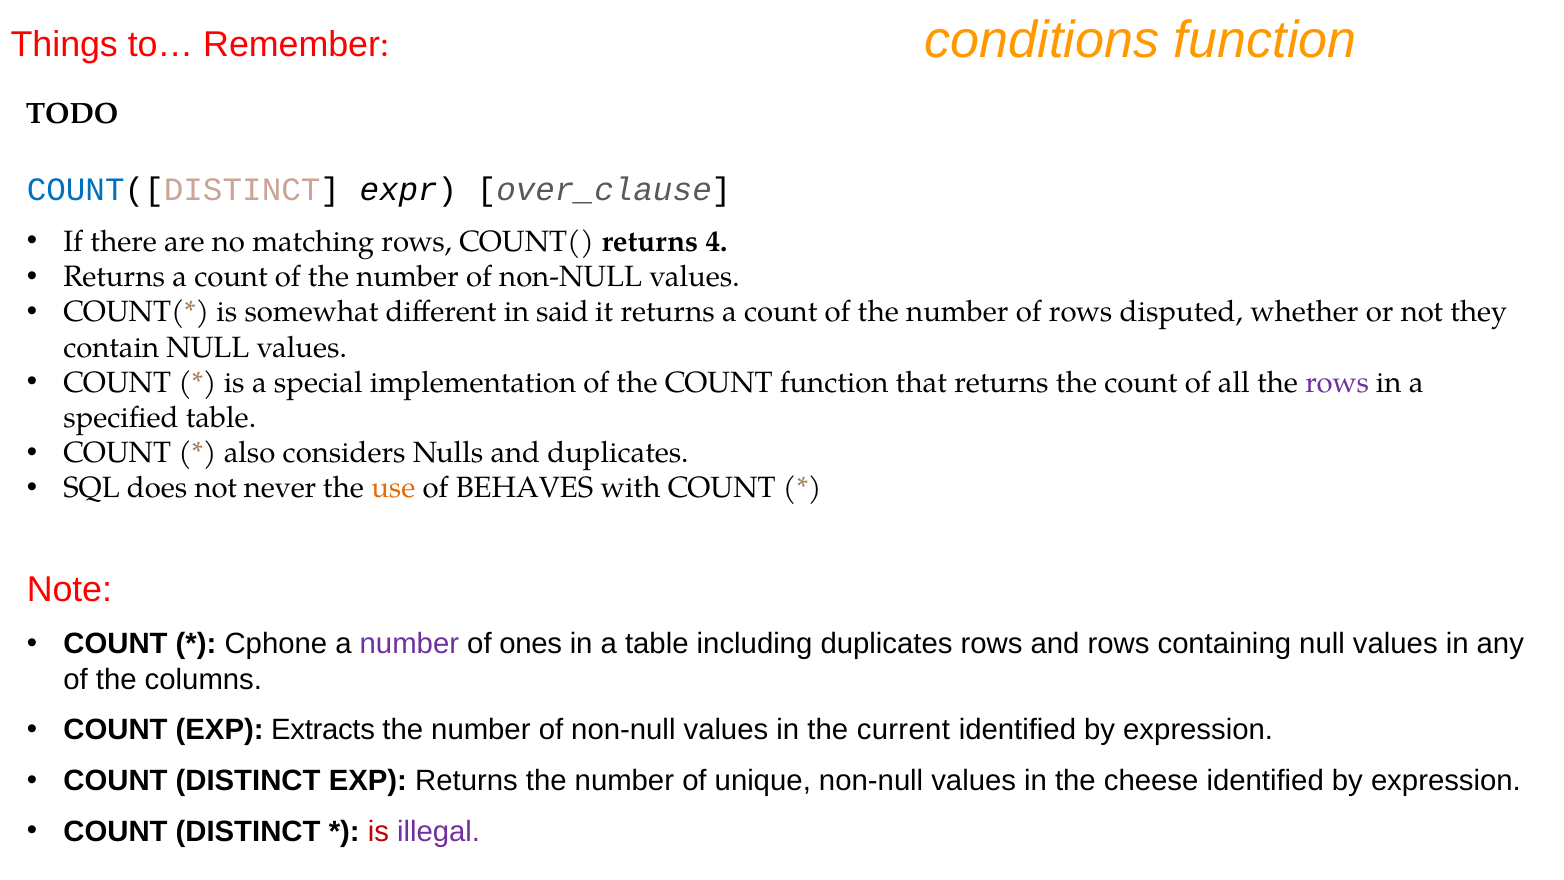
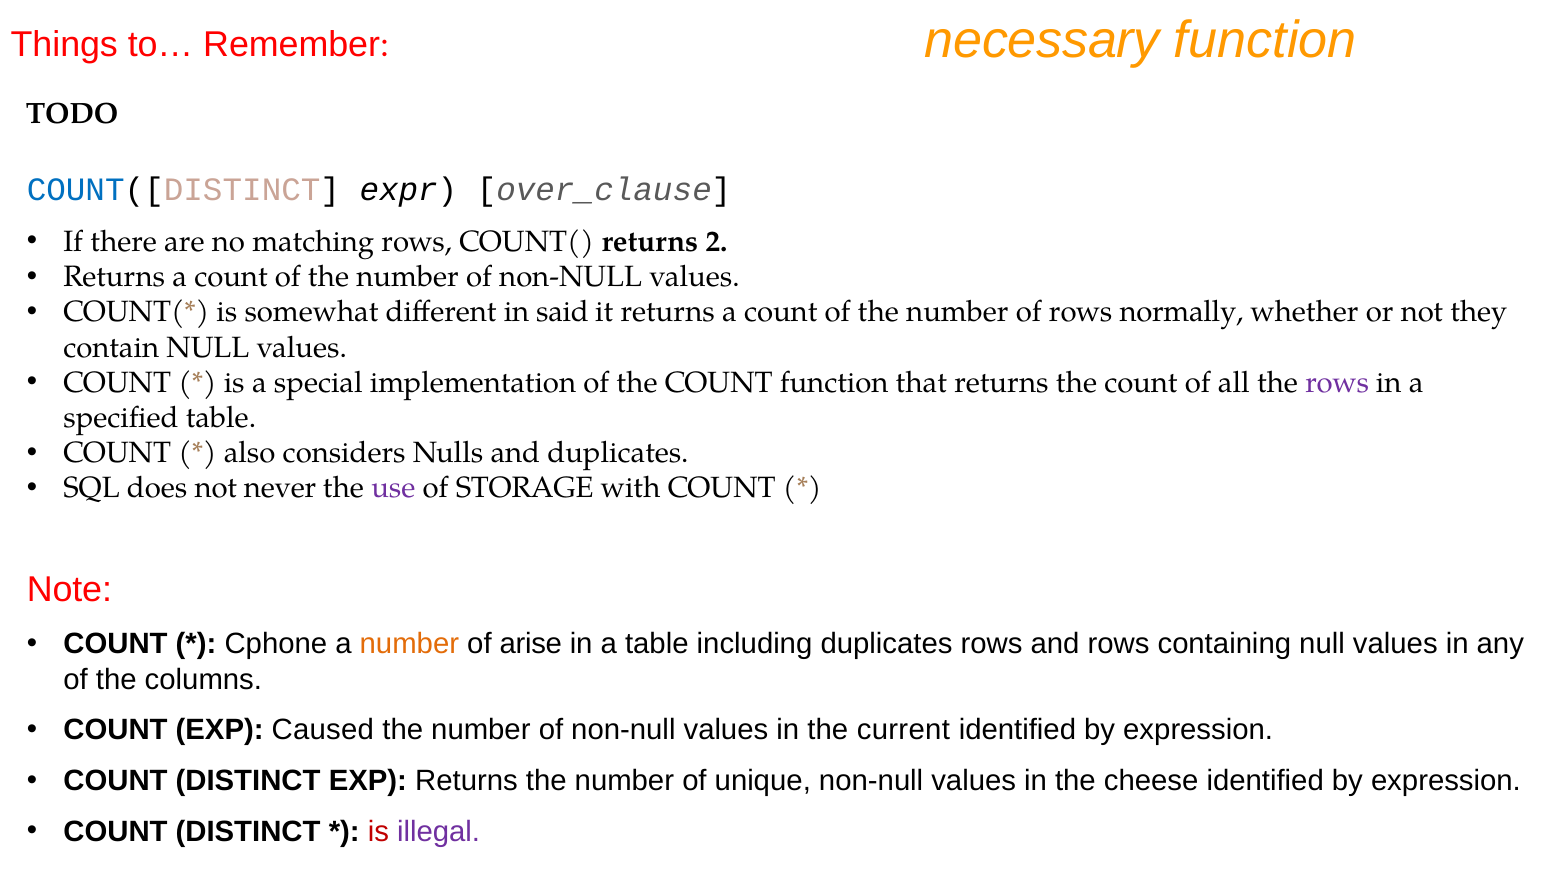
conditions: conditions -> necessary
4: 4 -> 2
disputed: disputed -> normally
use colour: orange -> purple
BEHAVES: BEHAVES -> STORAGE
number at (409, 644) colour: purple -> orange
ones: ones -> arise
Extracts: Extracts -> Caused
